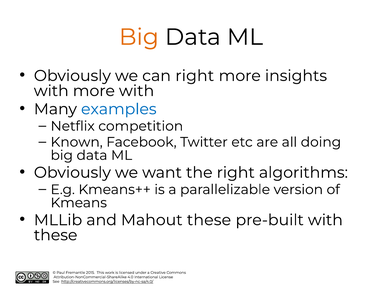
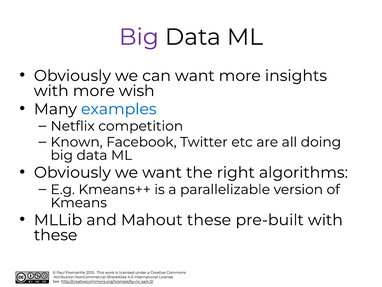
Big at (139, 37) colour: orange -> purple
can right: right -> want
more with: with -> wish
